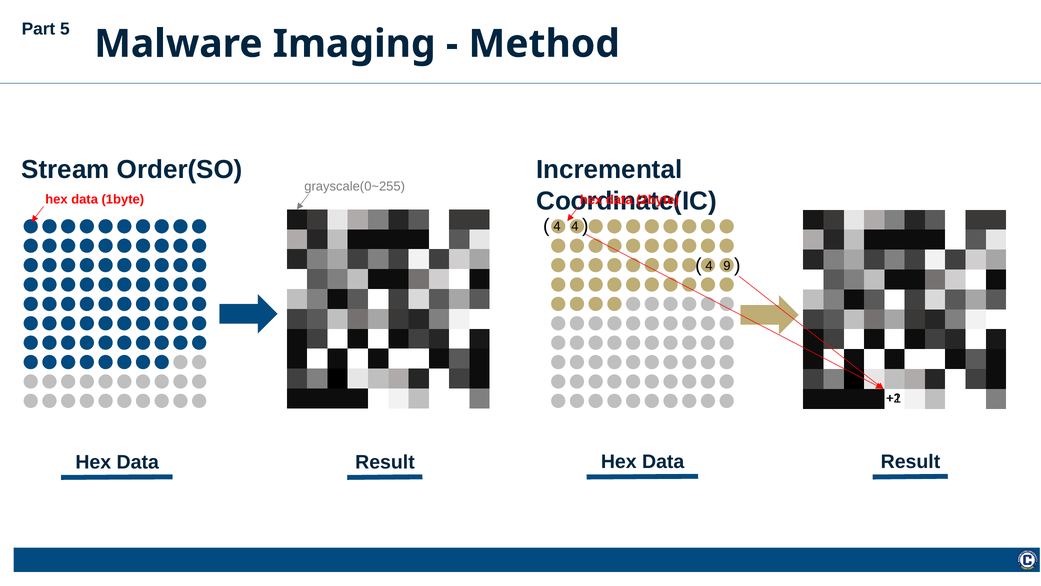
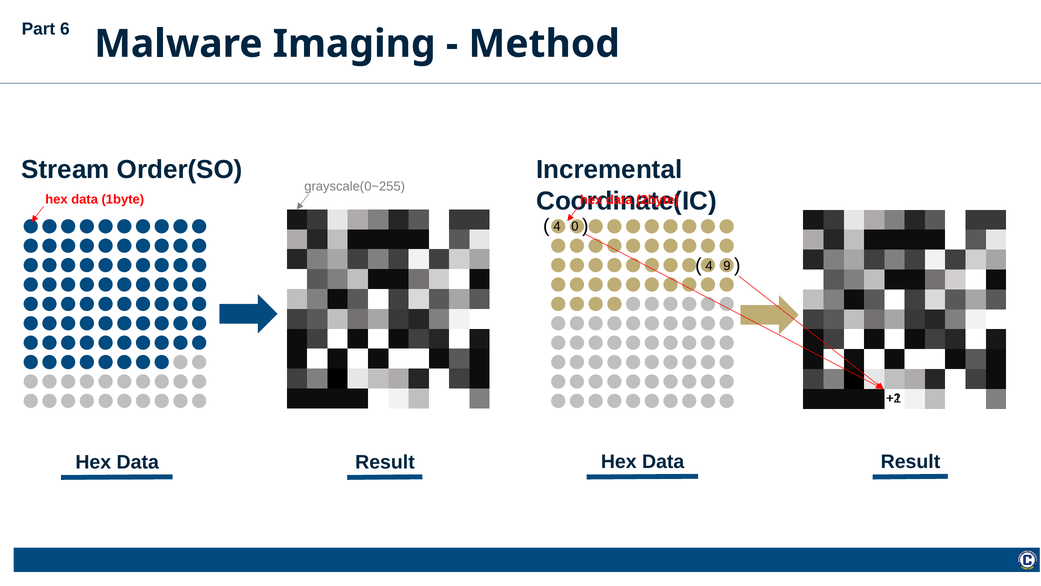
5: 5 -> 6
4 4: 4 -> 0
